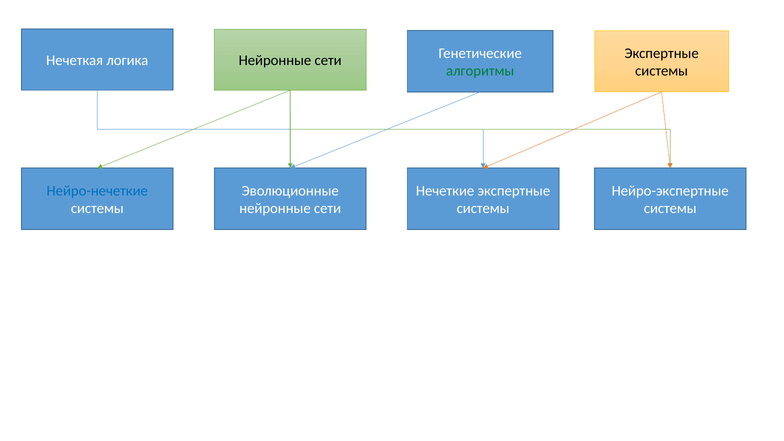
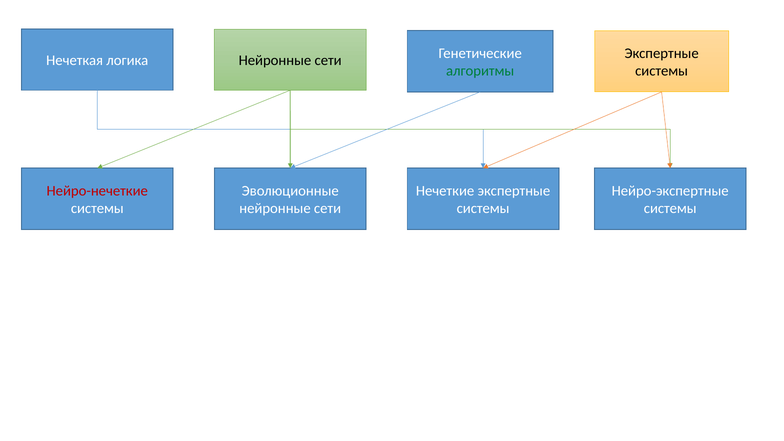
Нейро-нечеткие colour: blue -> red
